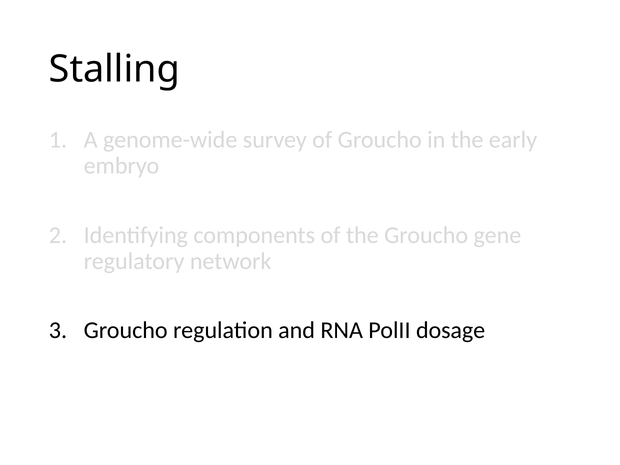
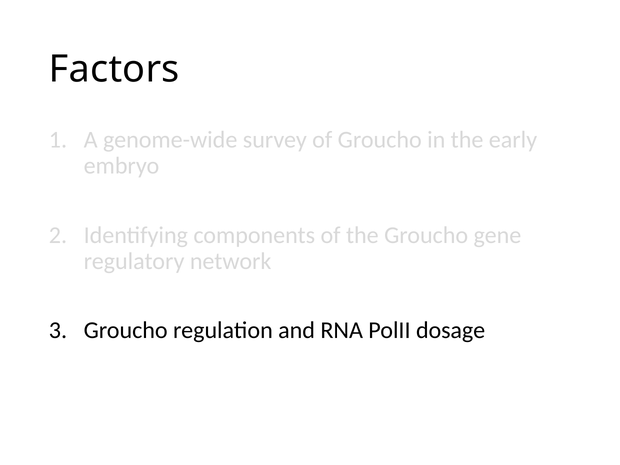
Stalling: Stalling -> Factors
